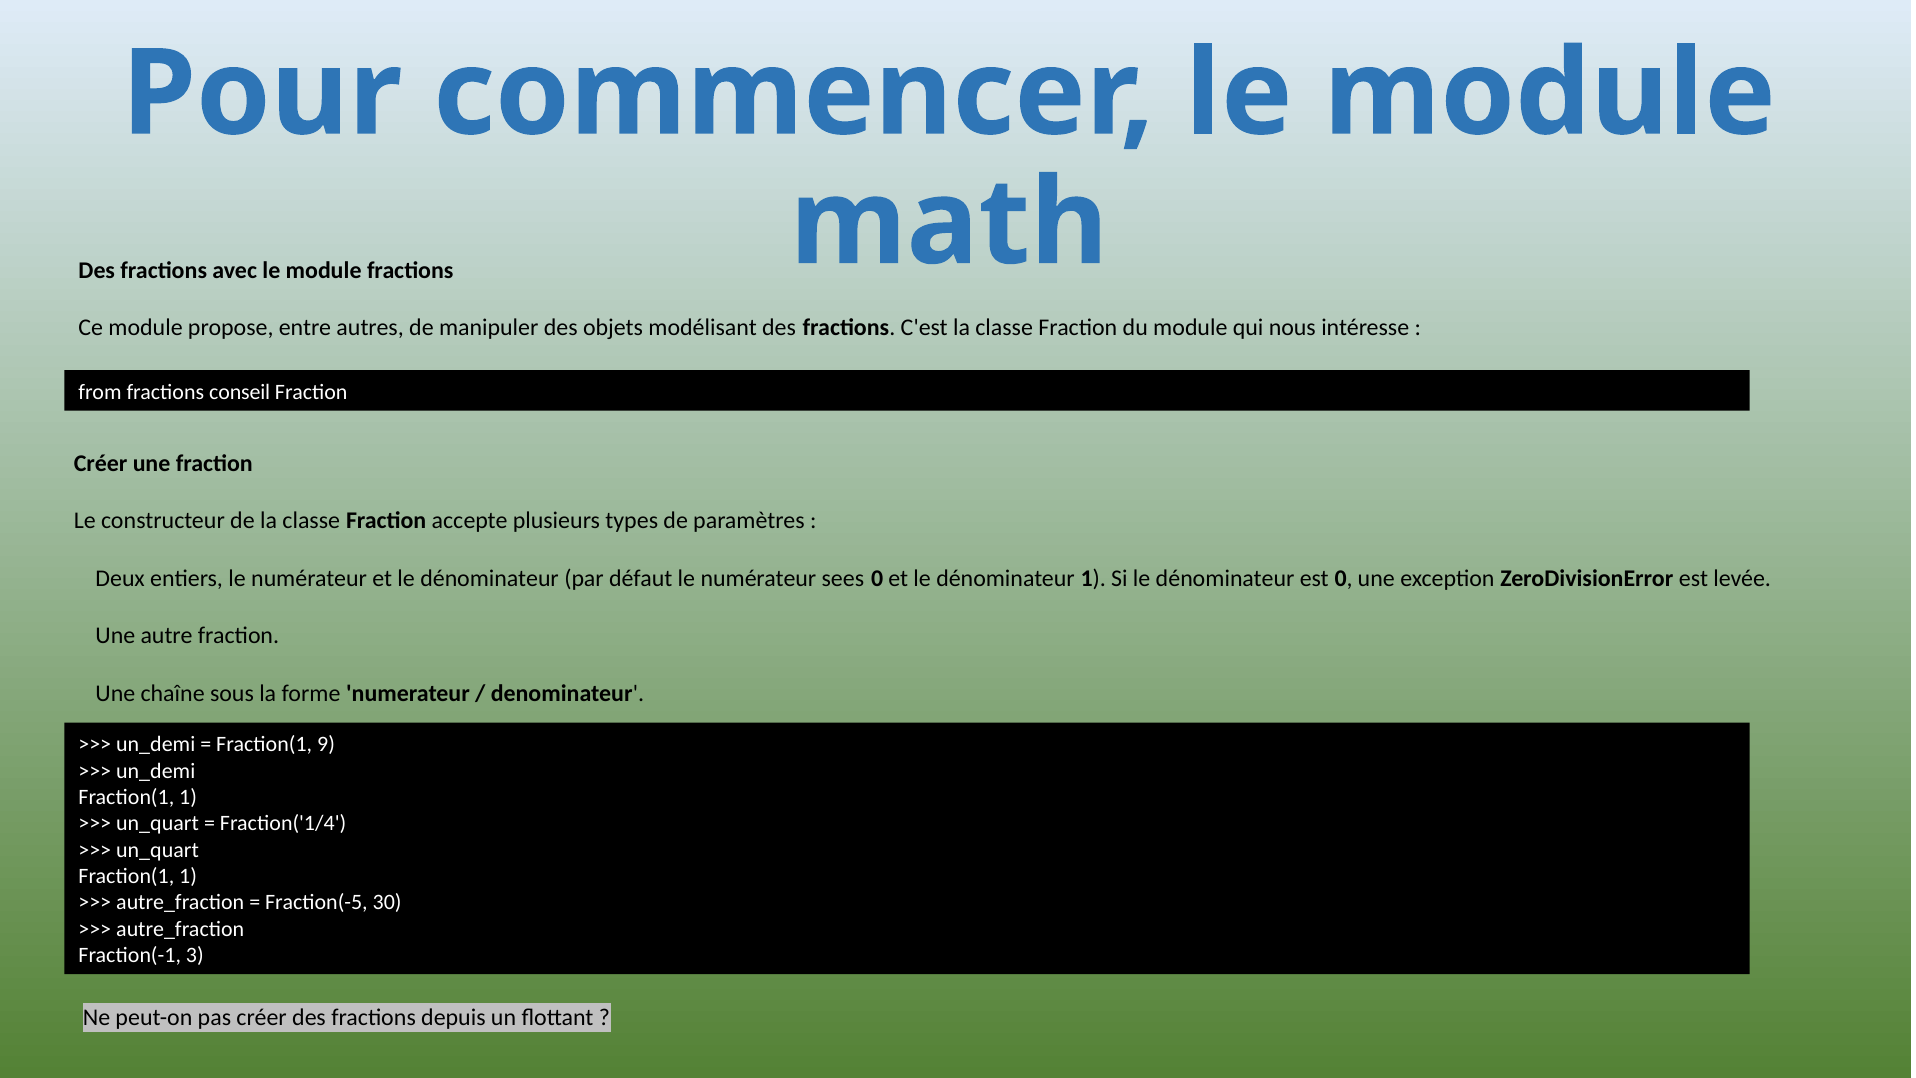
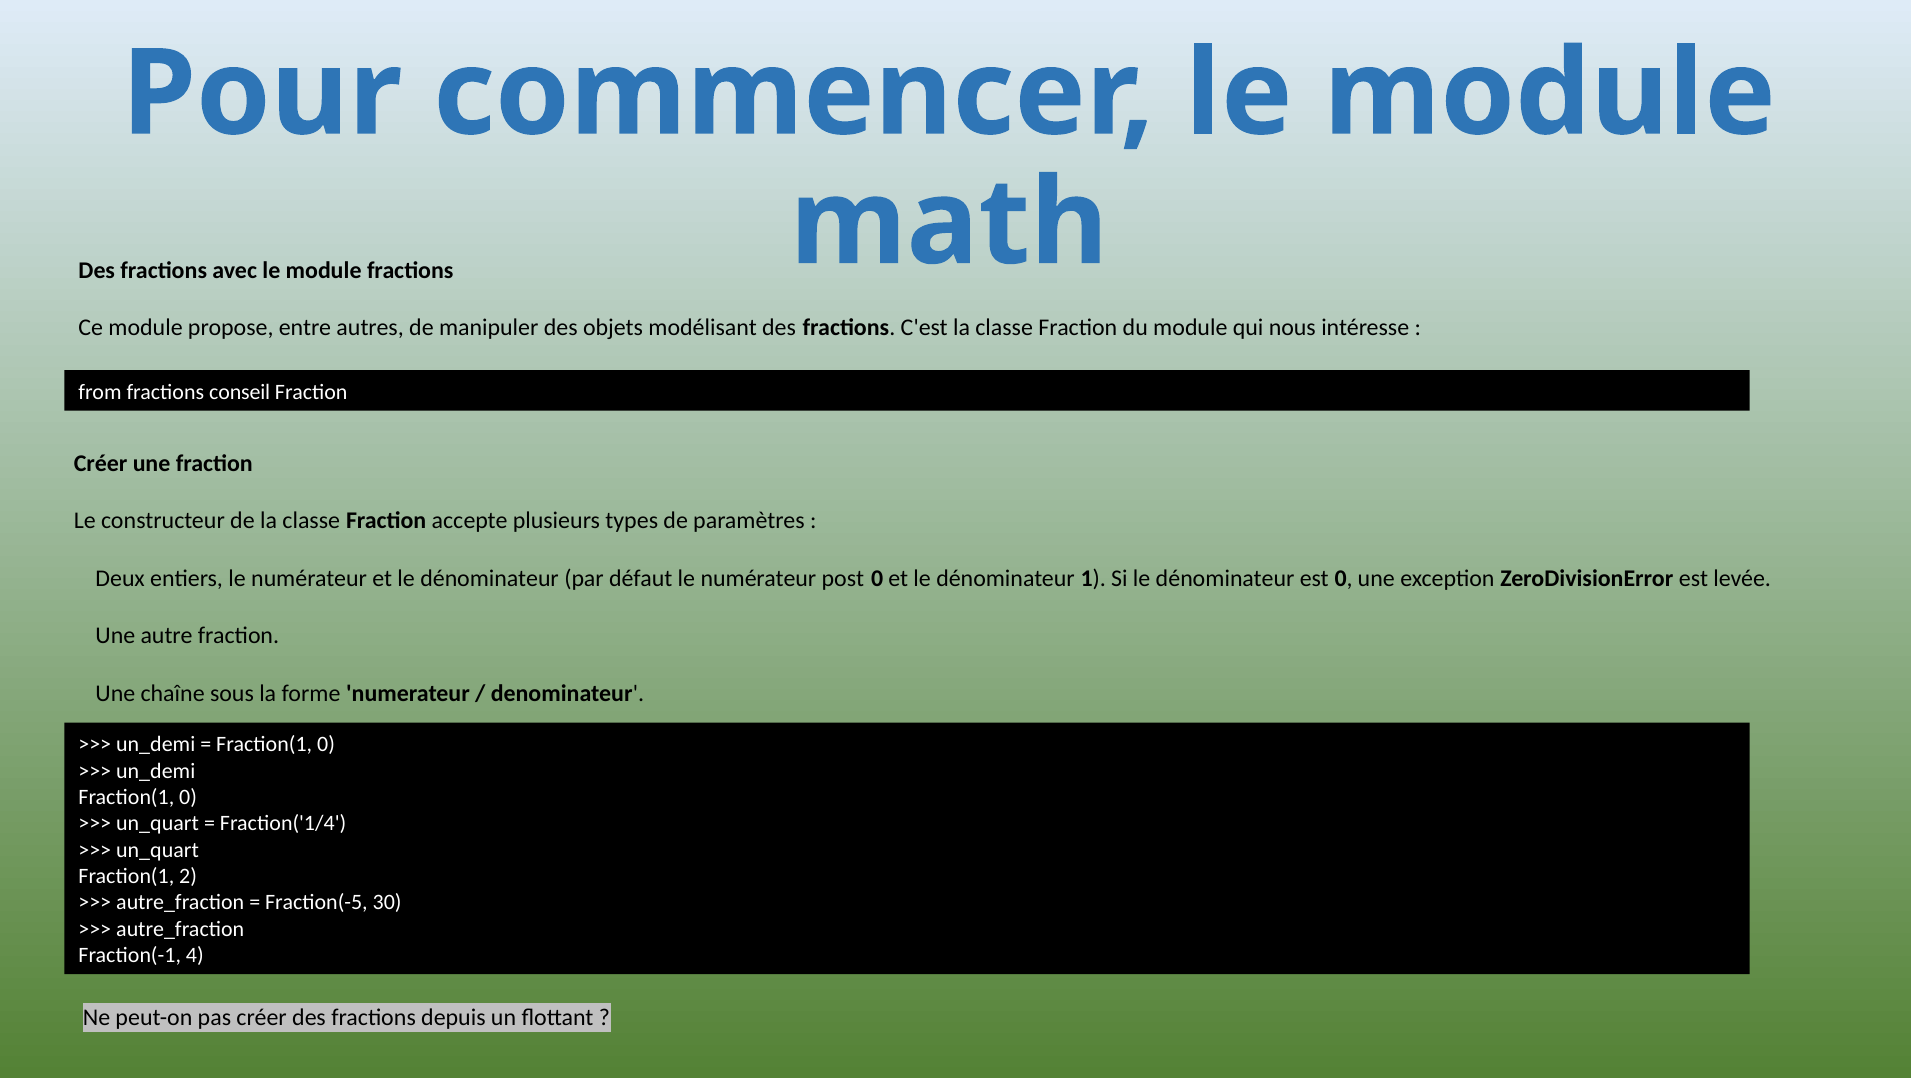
sees: sees -> post
9 at (326, 744): 9 -> 0
1 at (188, 797): 1 -> 0
1 at (188, 876): 1 -> 2
3: 3 -> 4
